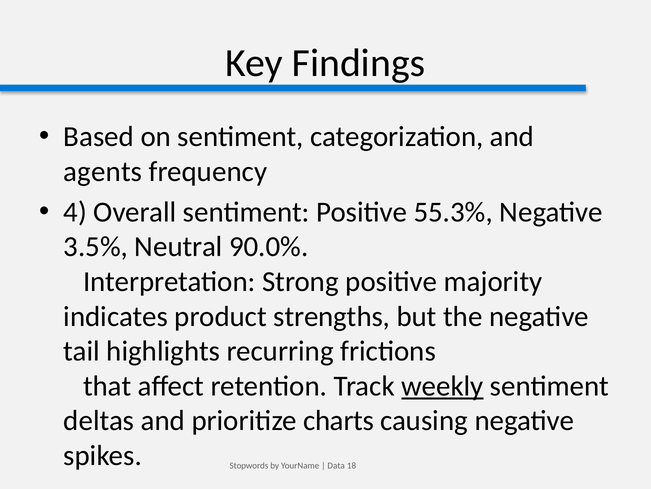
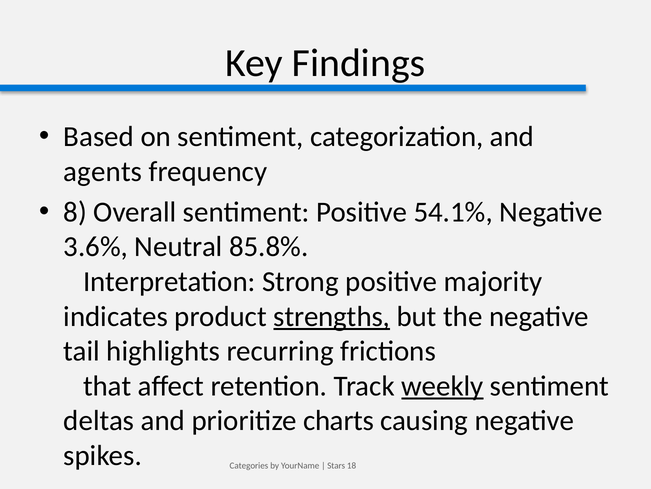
4 at (75, 212): 4 -> 8
55.3%: 55.3% -> 54.1%
3.5%: 3.5% -> 3.6%
90.0%: 90.0% -> 85.8%
strengths at (332, 316) underline: none -> present
Stopwords at (249, 465): Stopwords -> Categories
Data: Data -> Stars
